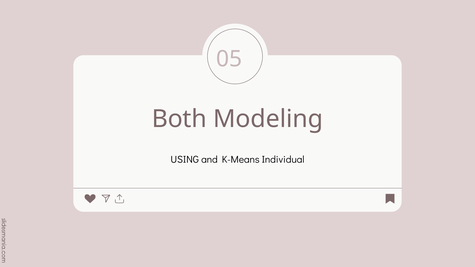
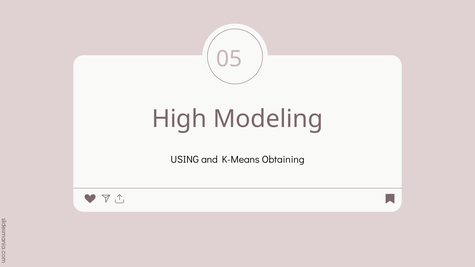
Both: Both -> High
Individual: Individual -> Obtaining
